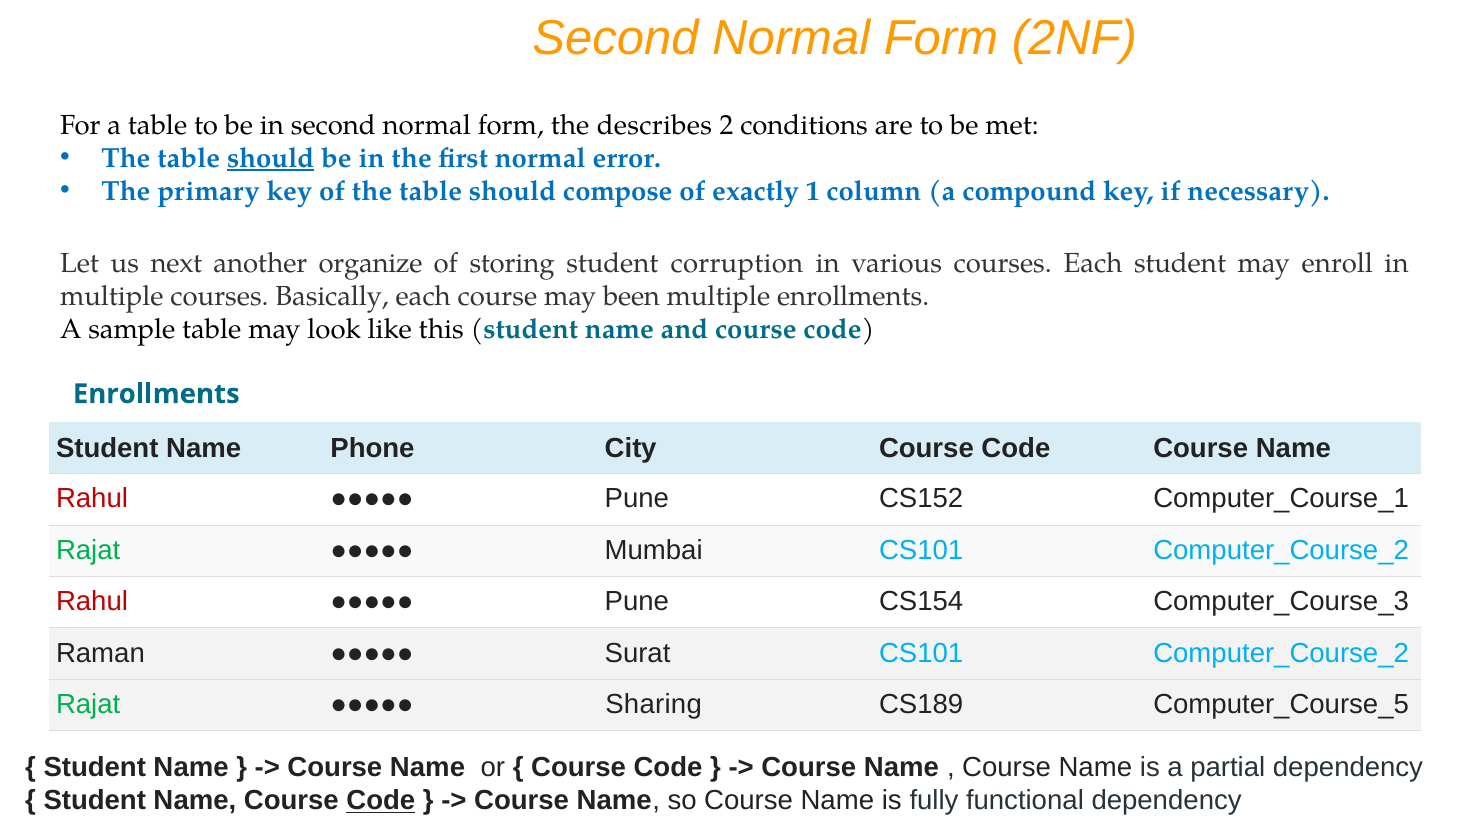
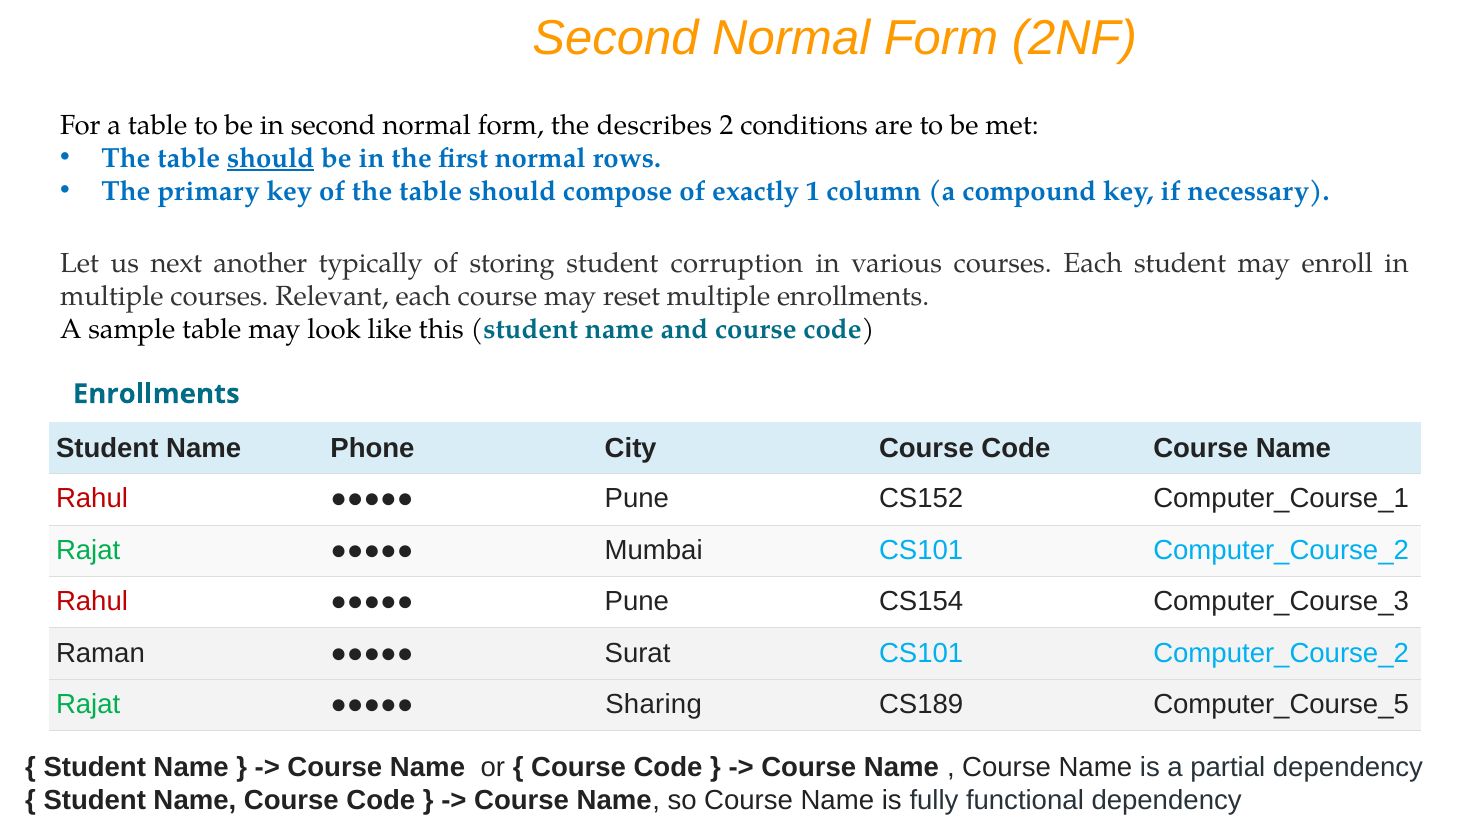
error: error -> rows
organize: organize -> typically
Basically: Basically -> Relevant
been: been -> reset
Code at (381, 800) underline: present -> none
